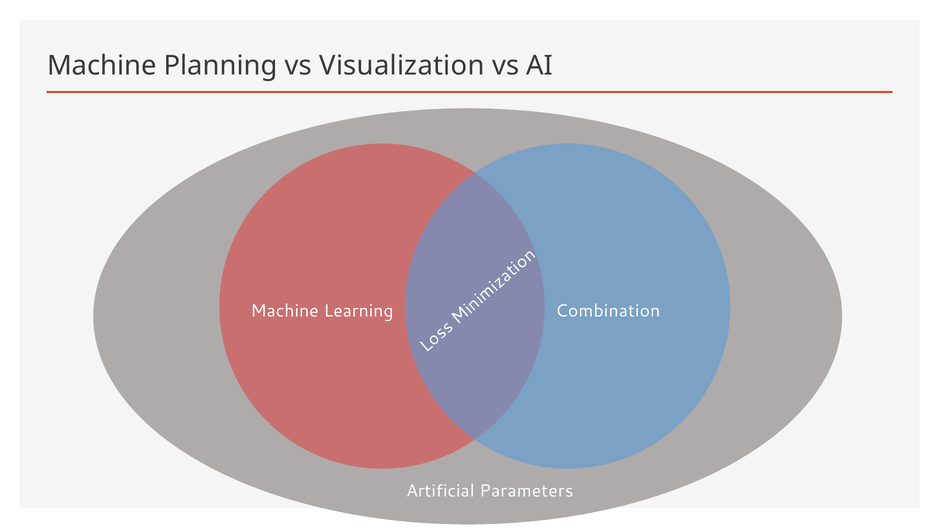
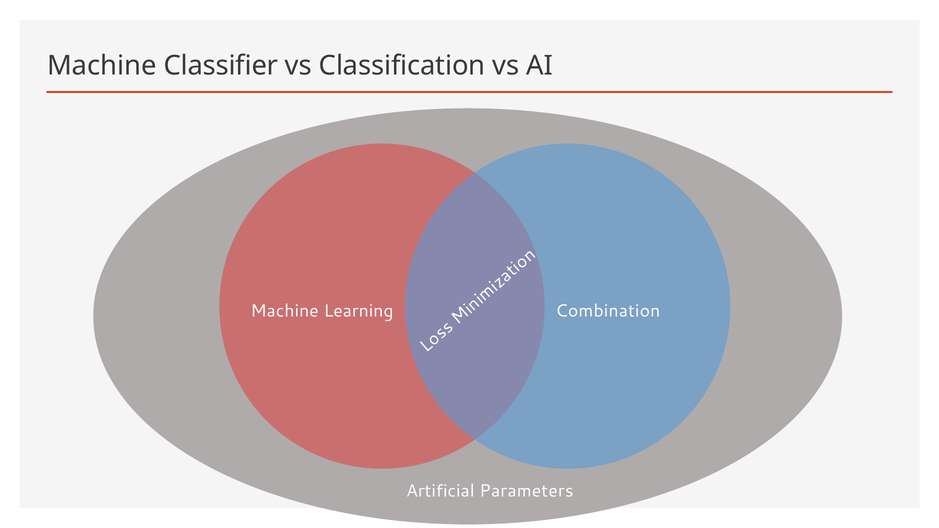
Planning: Planning -> Classifier
Visualization: Visualization -> Classification
